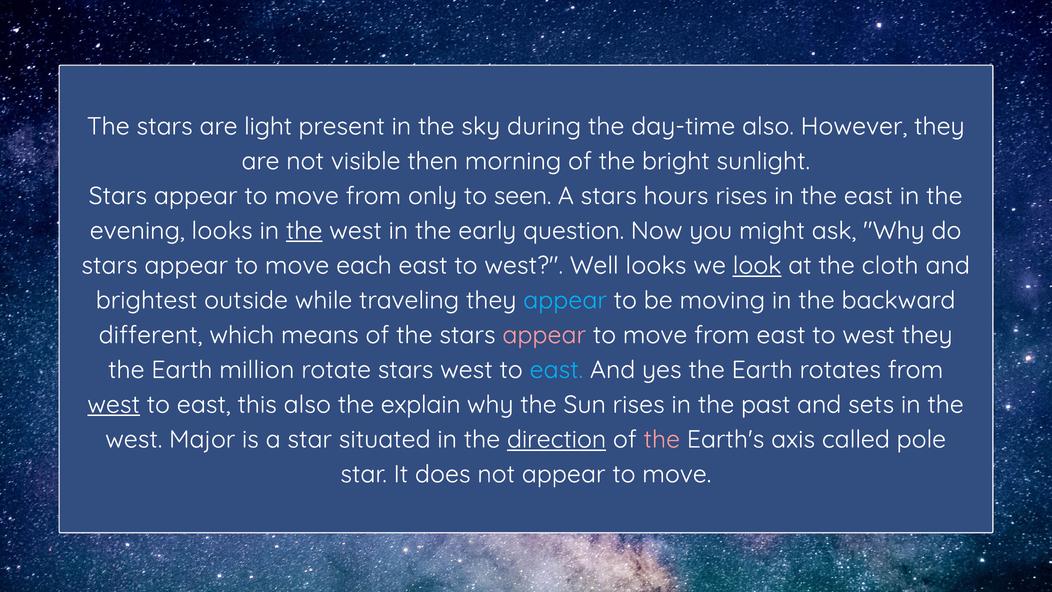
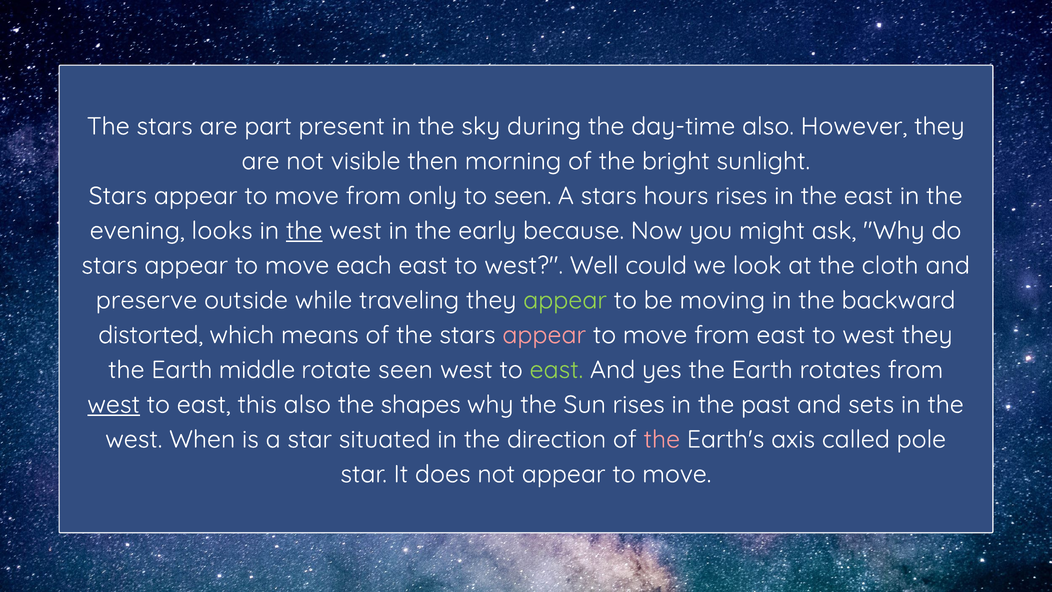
light: light -> part
question: question -> because
Well looks: looks -> could
look underline: present -> none
brightest: brightest -> preserve
appear at (565, 300) colour: light blue -> light green
different: different -> distorted
million: million -> middle
rotate stars: stars -> seen
east at (556, 370) colour: light blue -> light green
explain: explain -> shapes
Major: Major -> When
direction underline: present -> none
